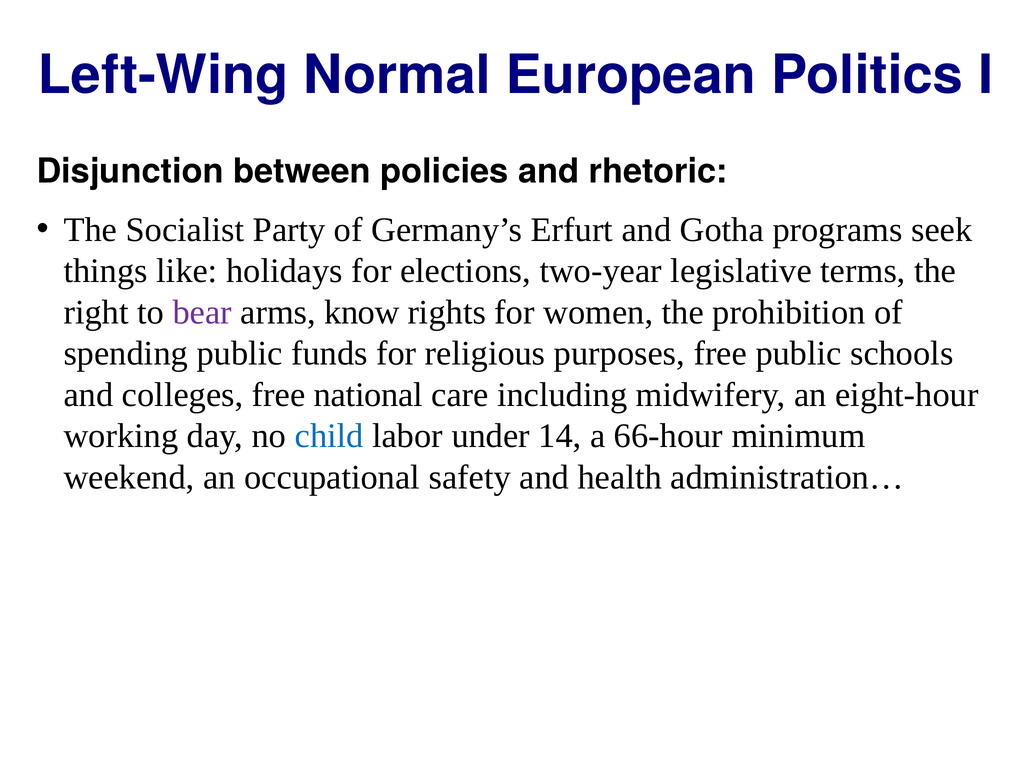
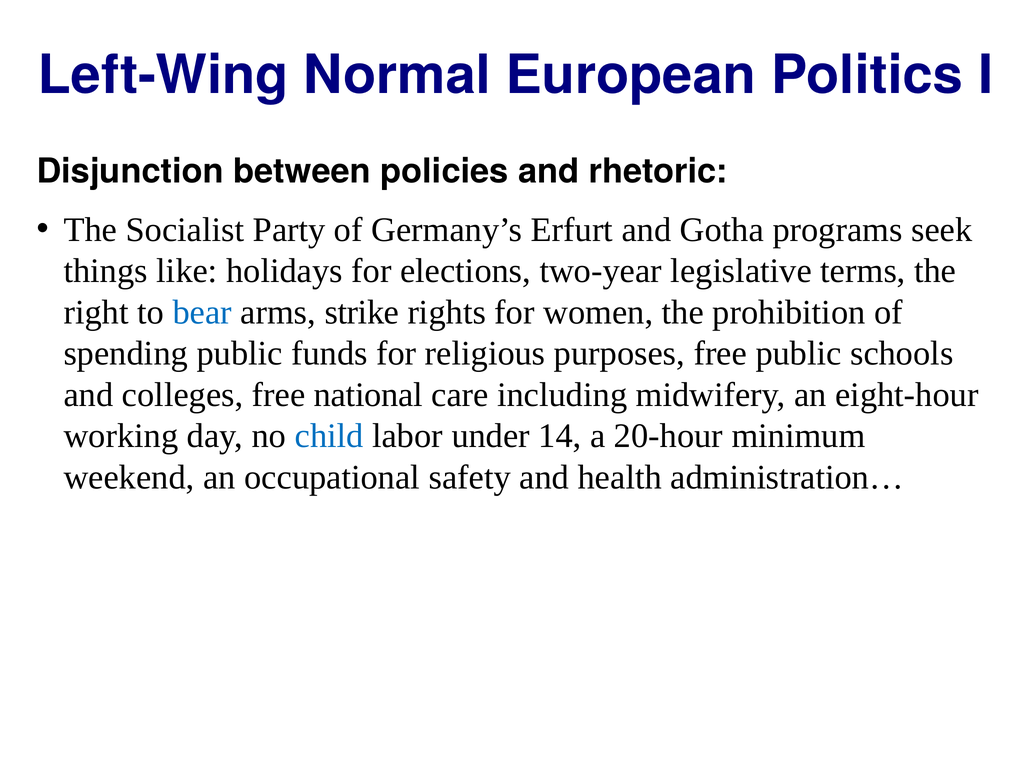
bear colour: purple -> blue
know: know -> strike
66-hour: 66-hour -> 20-hour
